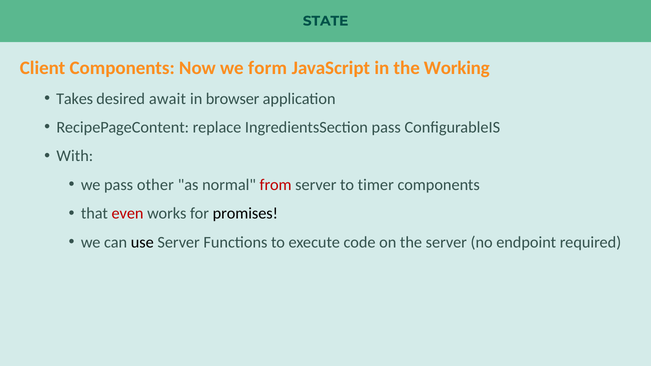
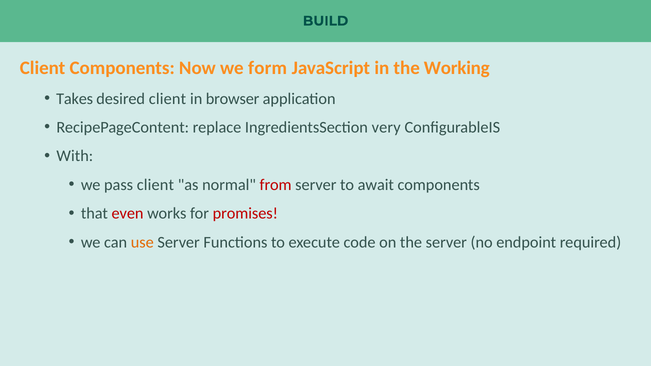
STATE: STATE -> BUILD
desired await: await -> client
IngredientsSection pass: pass -> very
pass other: other -> client
timer: timer -> await
promises colour: black -> red
use colour: black -> orange
